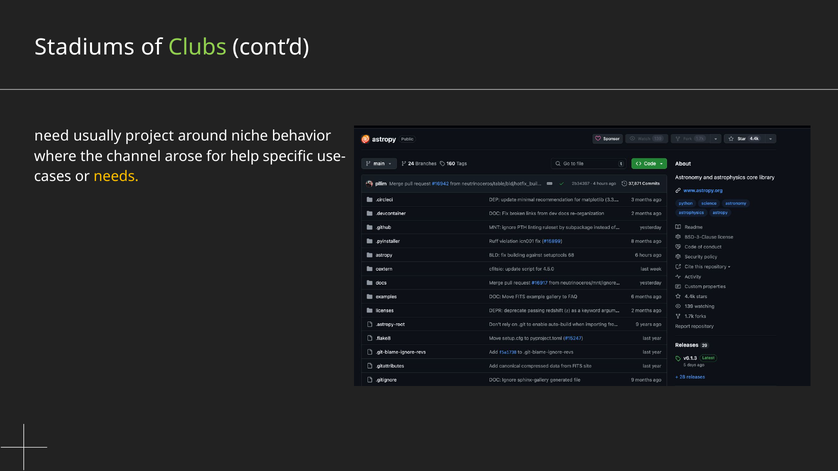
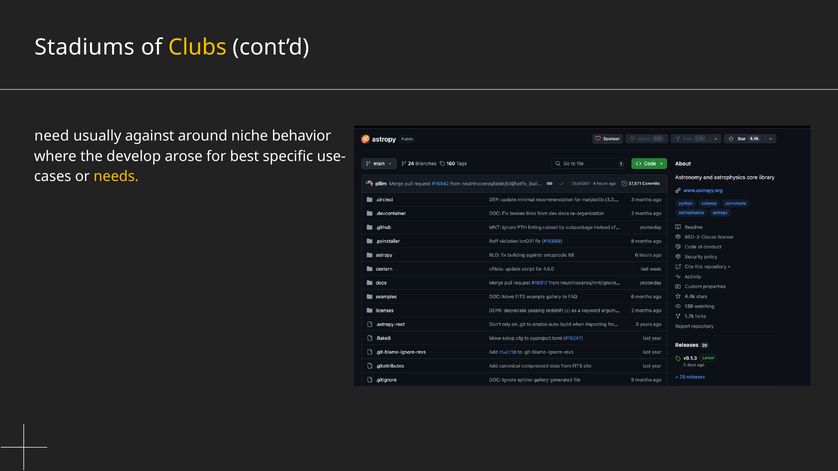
Clubs colour: light green -> yellow
project: project -> against
channel: channel -> develop
help: help -> best
